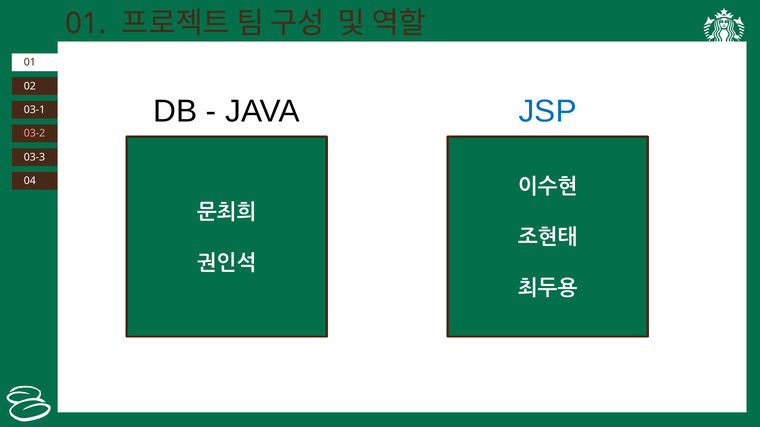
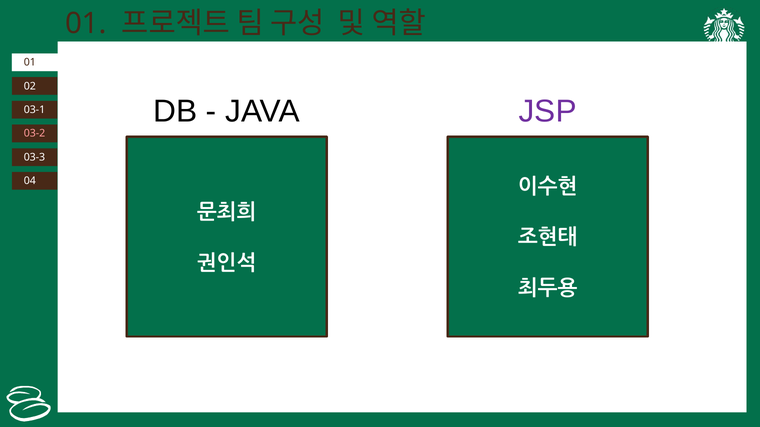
JSP colour: blue -> purple
